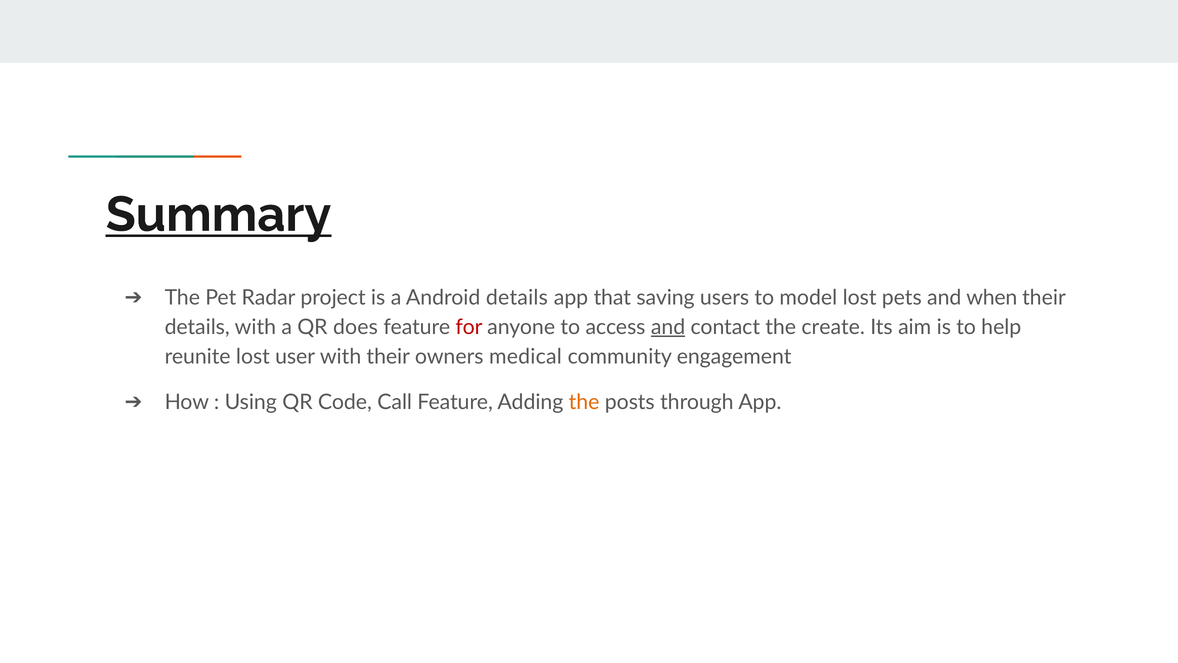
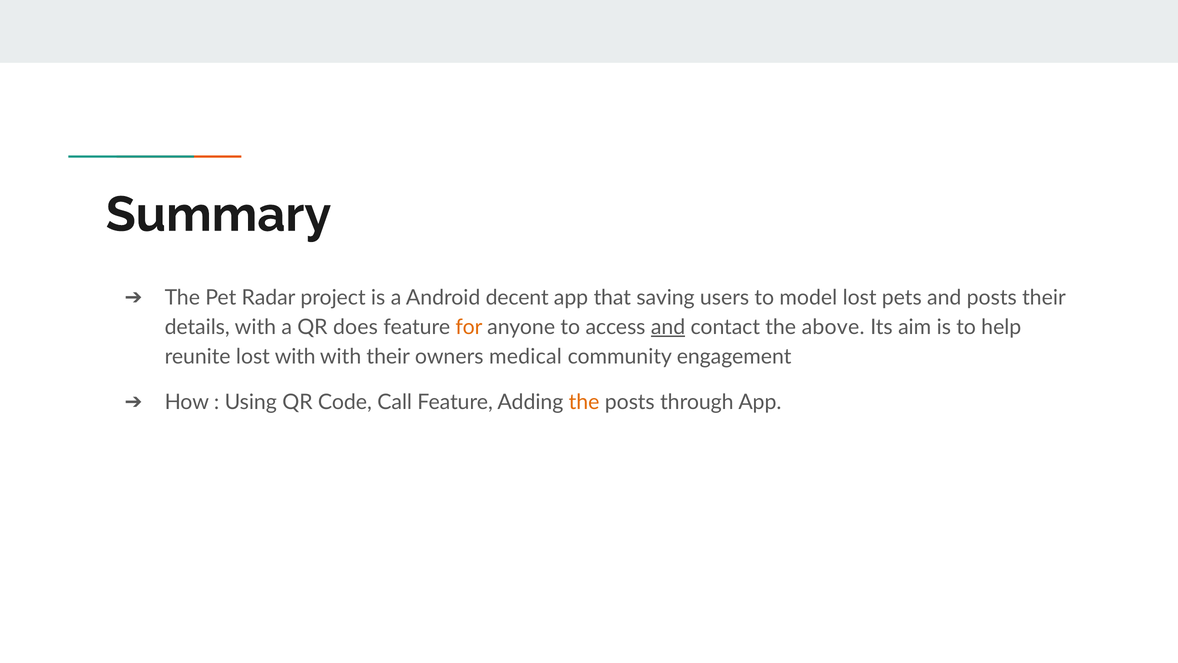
Summary underline: present -> none
Android details: details -> decent
and when: when -> posts
for colour: red -> orange
create: create -> above
lost user: user -> with
